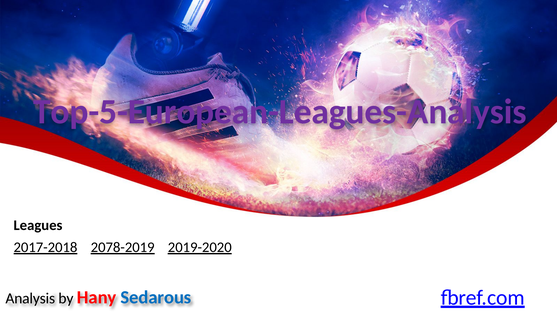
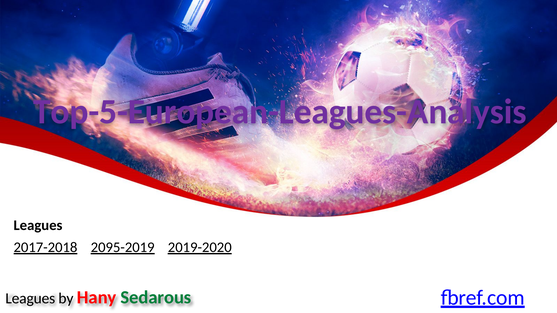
2078-2019: 2078-2019 -> 2095-2019
Analysis at (30, 299): Analysis -> Leagues
Sedarous colour: blue -> green
